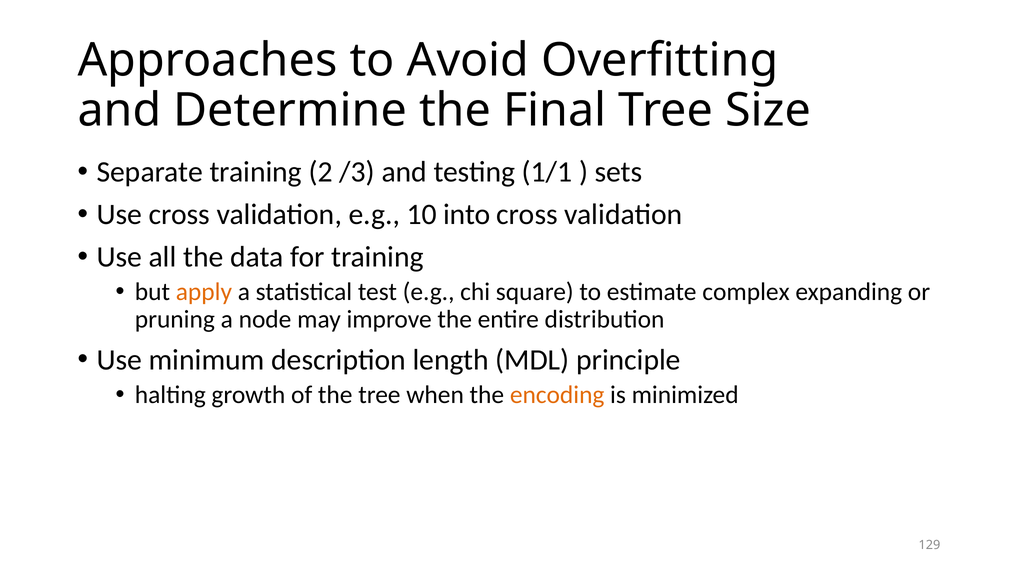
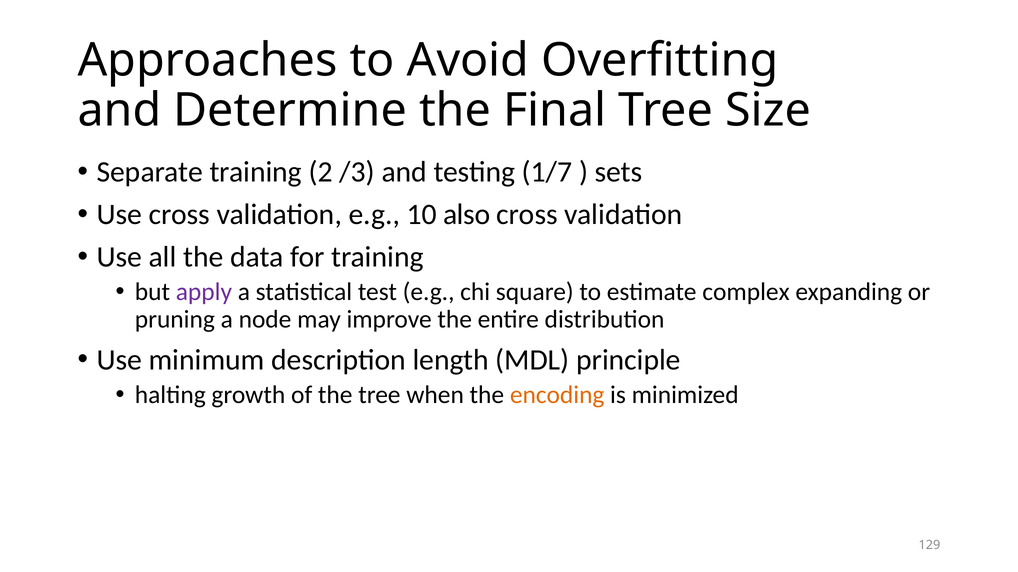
1/1: 1/1 -> 1/7
into: into -> also
apply colour: orange -> purple
